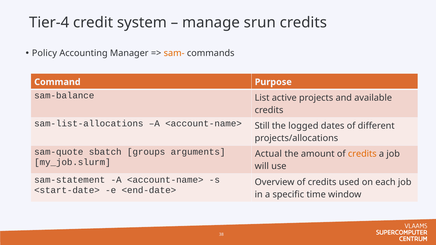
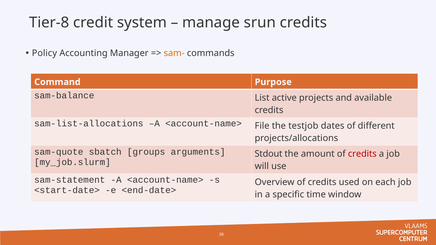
Tier-4: Tier-4 -> Tier-8
Still: Still -> File
logged: logged -> testjob
Actual: Actual -> Stdout
credits at (362, 154) colour: orange -> red
